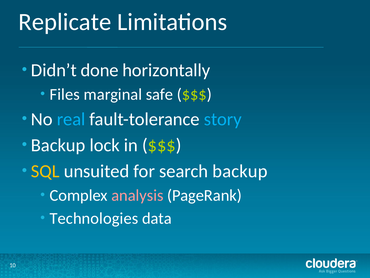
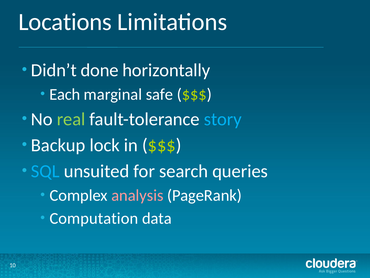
Replicate: Replicate -> Locations
Files: Files -> Each
real colour: light blue -> light green
SQL colour: yellow -> light blue
search backup: backup -> queries
Technologies: Technologies -> Computation
